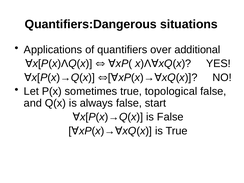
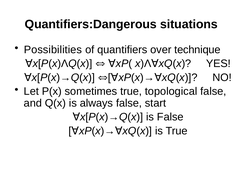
Applications: Applications -> Possibilities
additional: additional -> technique
